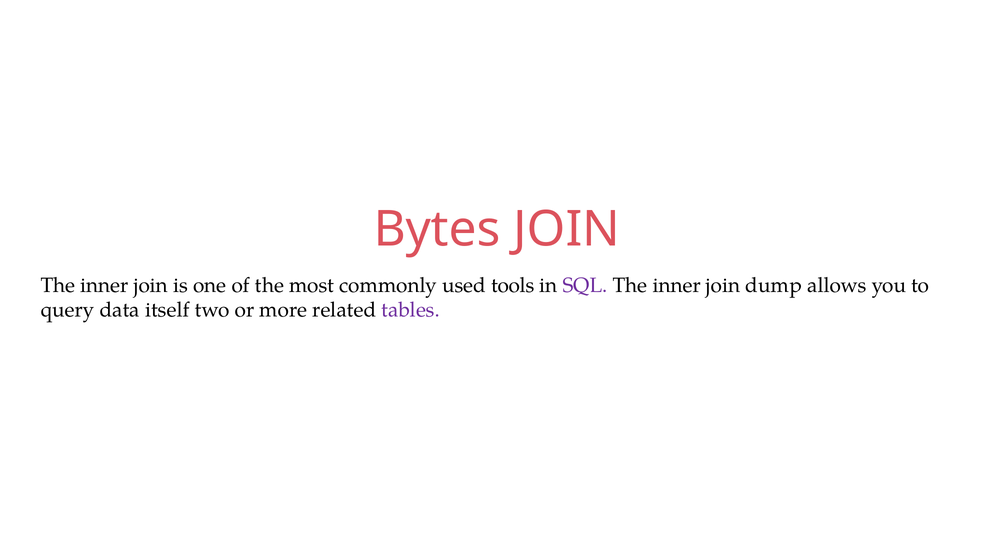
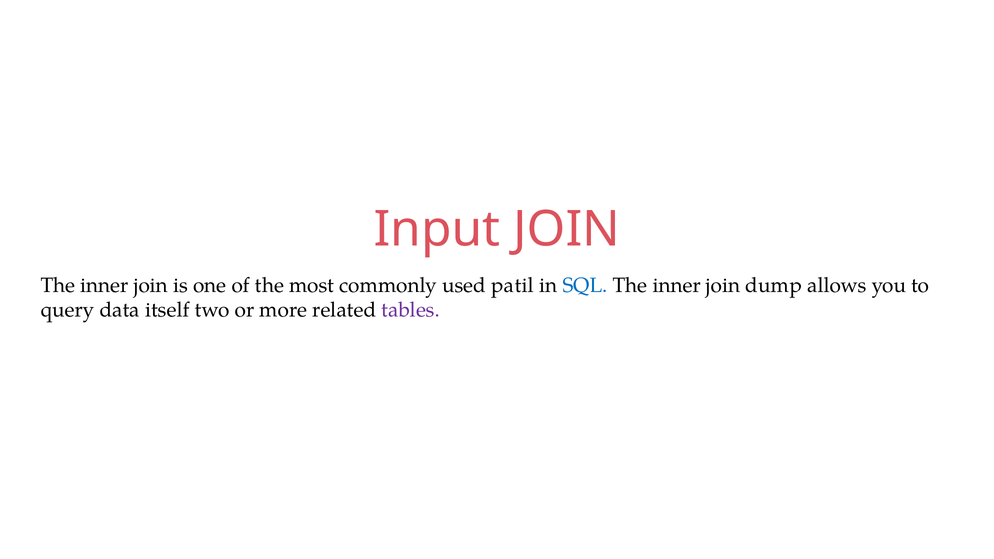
Bytes: Bytes -> Input
tools: tools -> patil
SQL colour: purple -> blue
